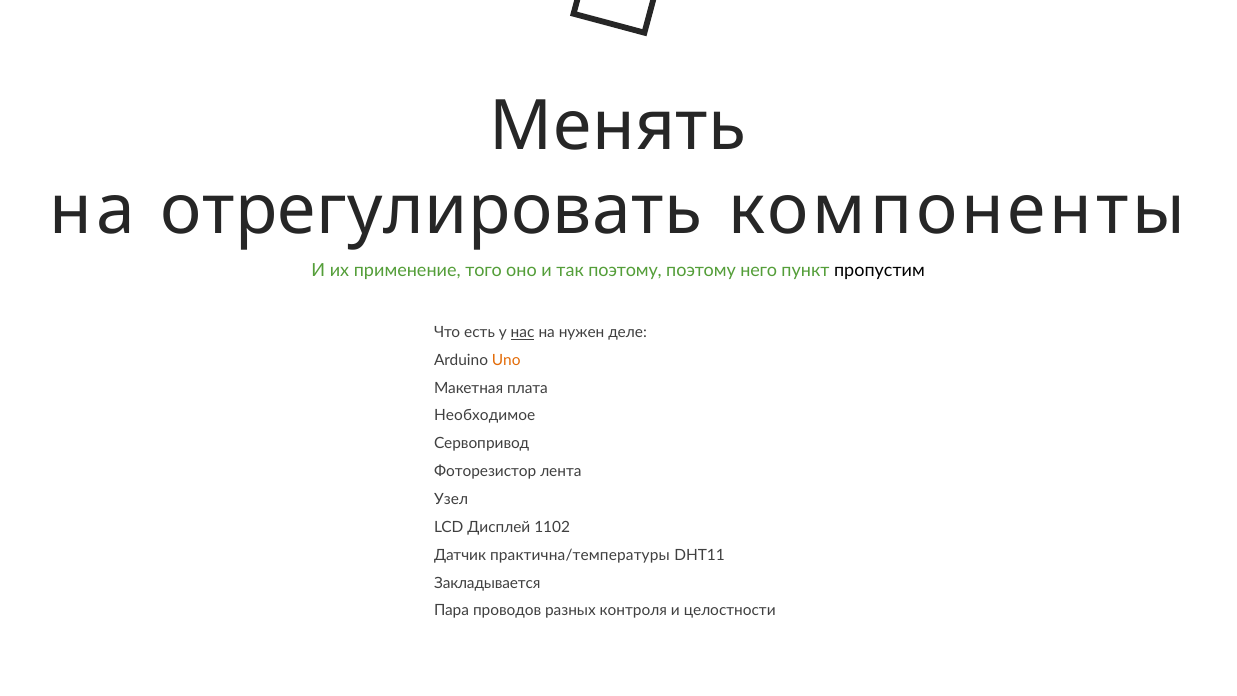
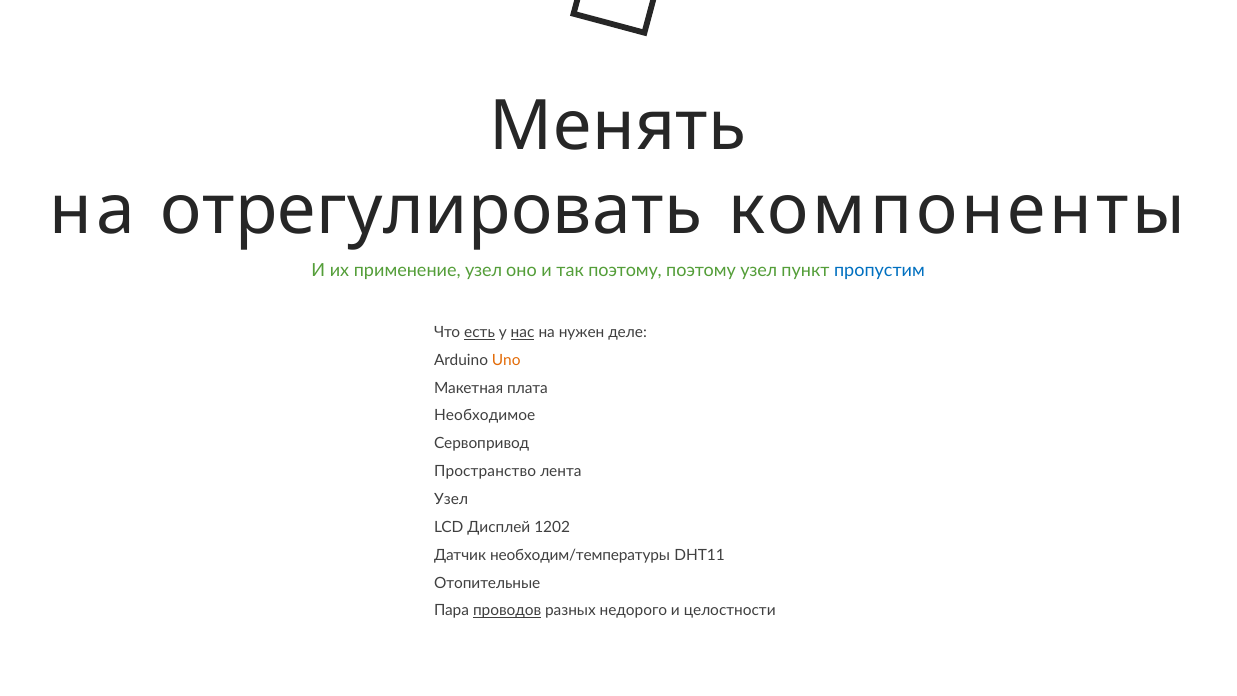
применение того: того -> узел
поэтому него: него -> узел
пропустим colour: black -> blue
есть underline: none -> present
Фоторезистор: Фоторезистор -> Пространство
1102: 1102 -> 1202
практична/температуры: практична/температуры -> необходим/температуры
Закладывается: Закладывается -> Отопительные
проводов underline: none -> present
контроля: контроля -> недорого
